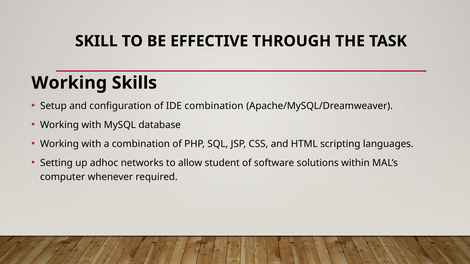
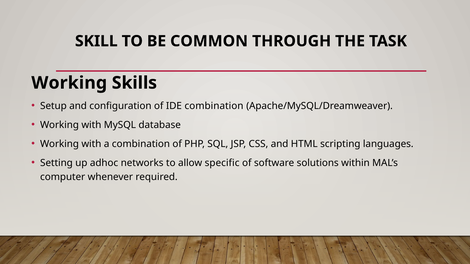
EFFECTIVE: EFFECTIVE -> COMMON
student: student -> specific
